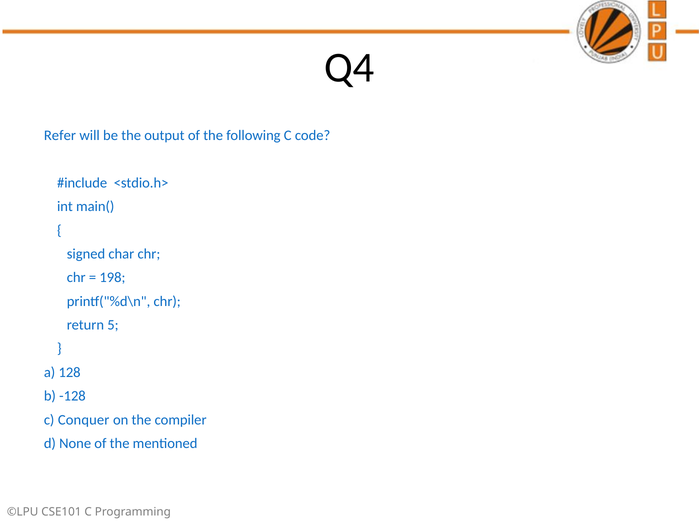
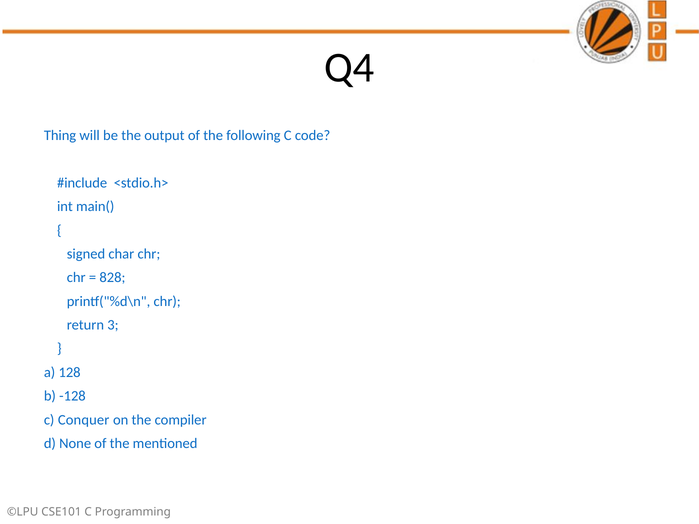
Refer: Refer -> Thing
198: 198 -> 828
5: 5 -> 3
